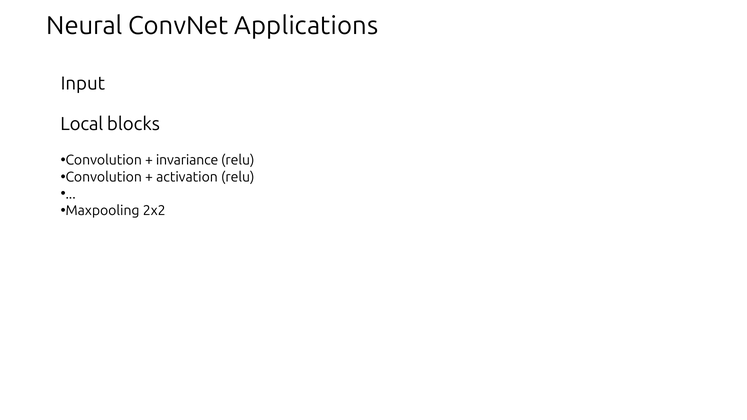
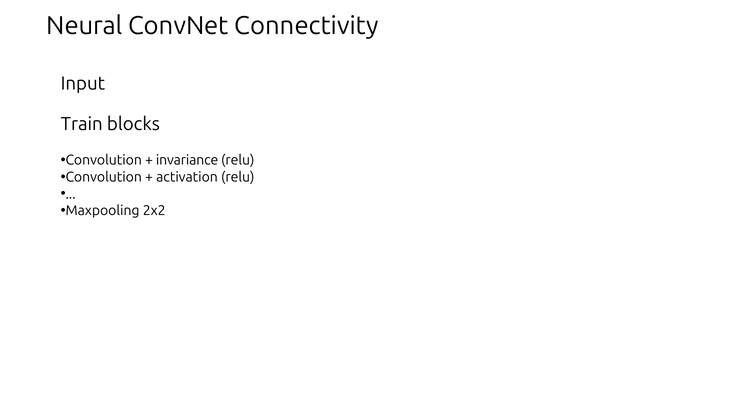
Applications: Applications -> Connectivity
Local: Local -> Train
